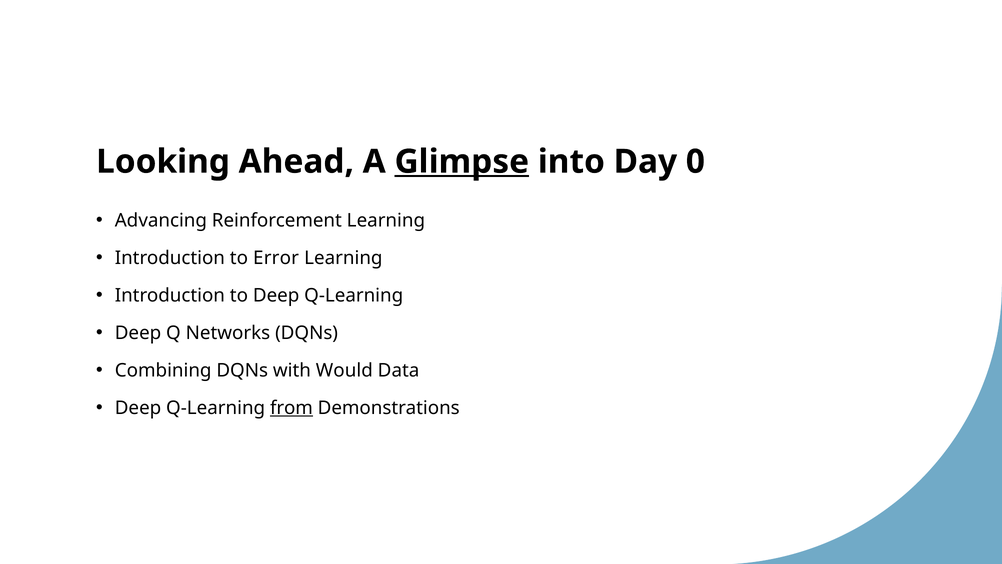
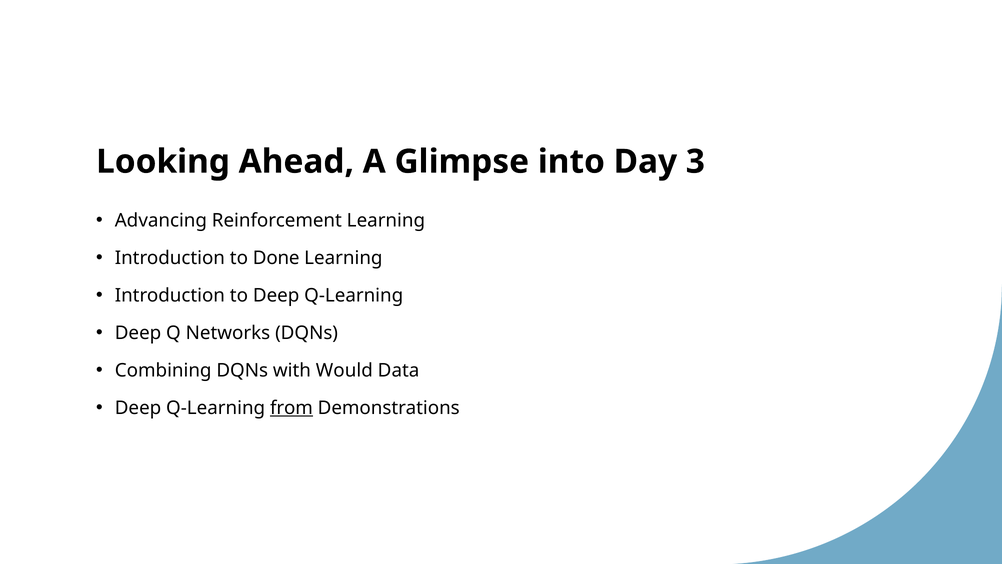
Glimpse underline: present -> none
0: 0 -> 3
Error: Error -> Done
